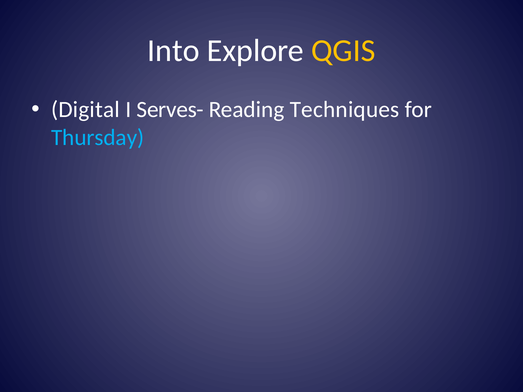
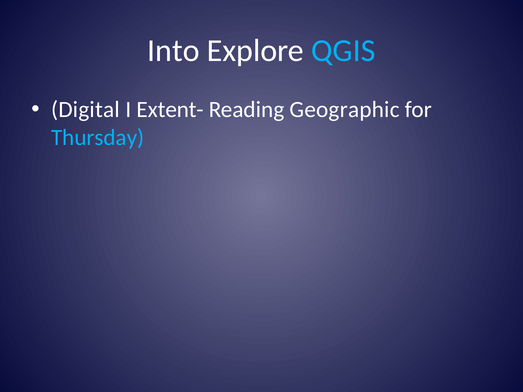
QGIS colour: yellow -> light blue
Serves-: Serves- -> Extent-
Techniques: Techniques -> Geographic
